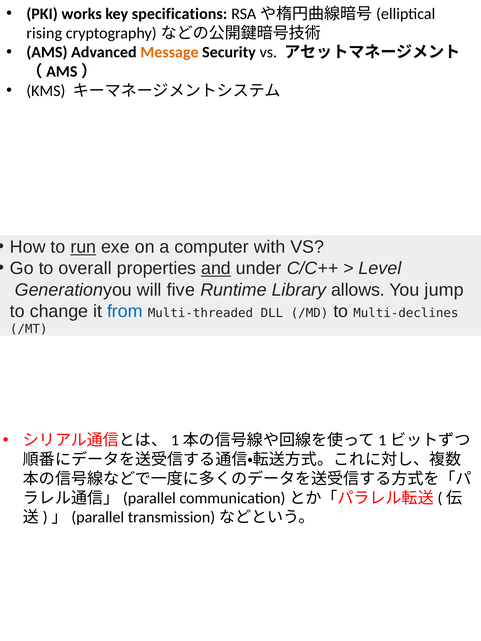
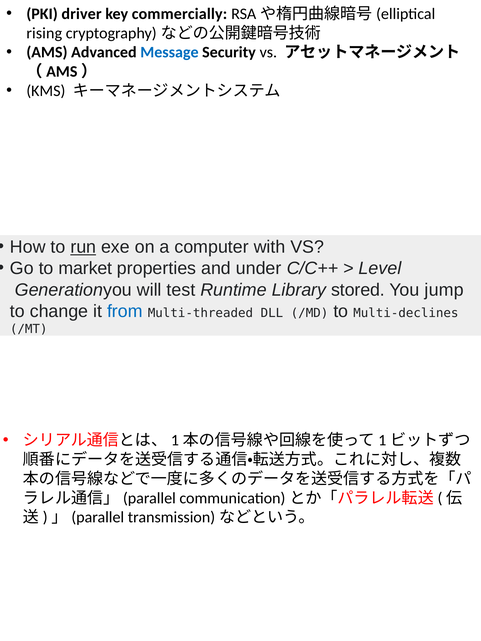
works: works -> driver
specifications: specifications -> commercially
Message colour: orange -> blue
overall: overall -> market
and underline: present -> none
five: five -> test
allows: allows -> stored
